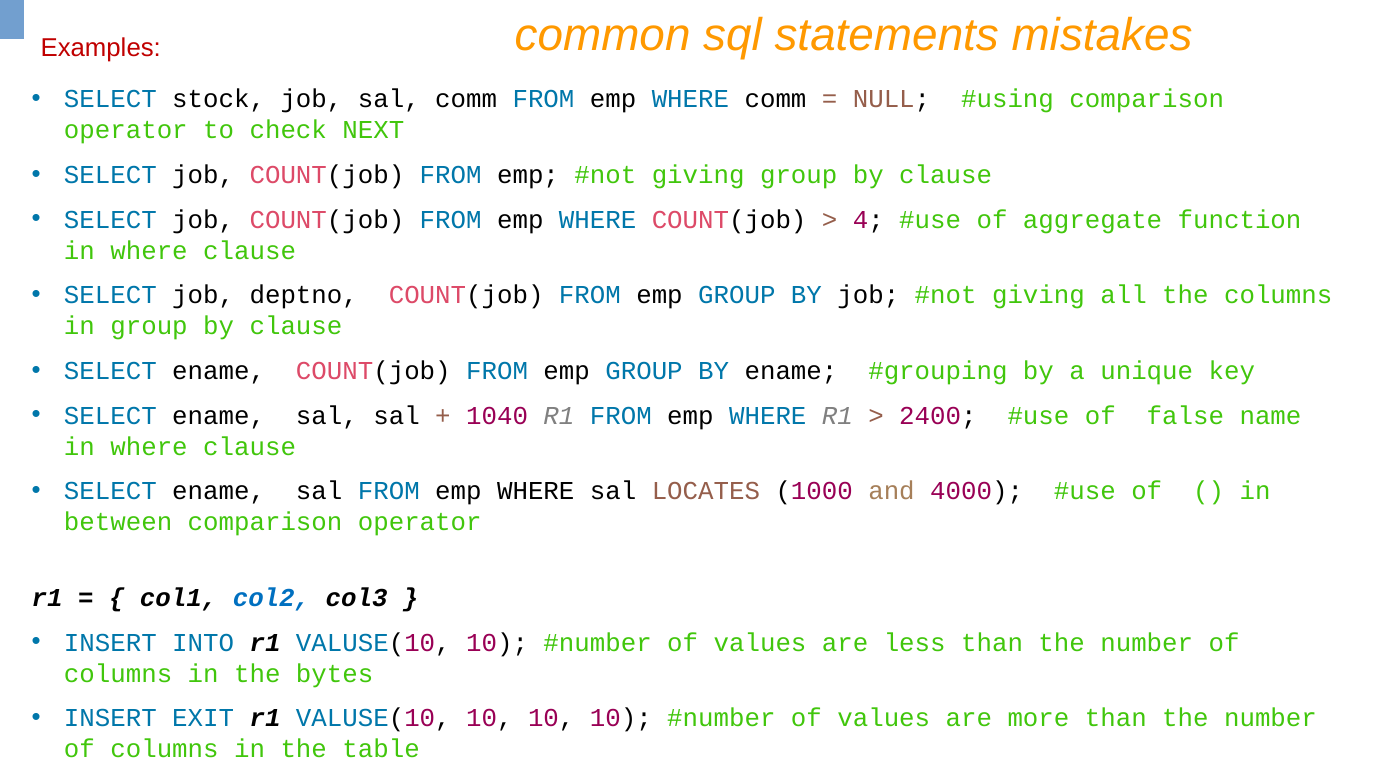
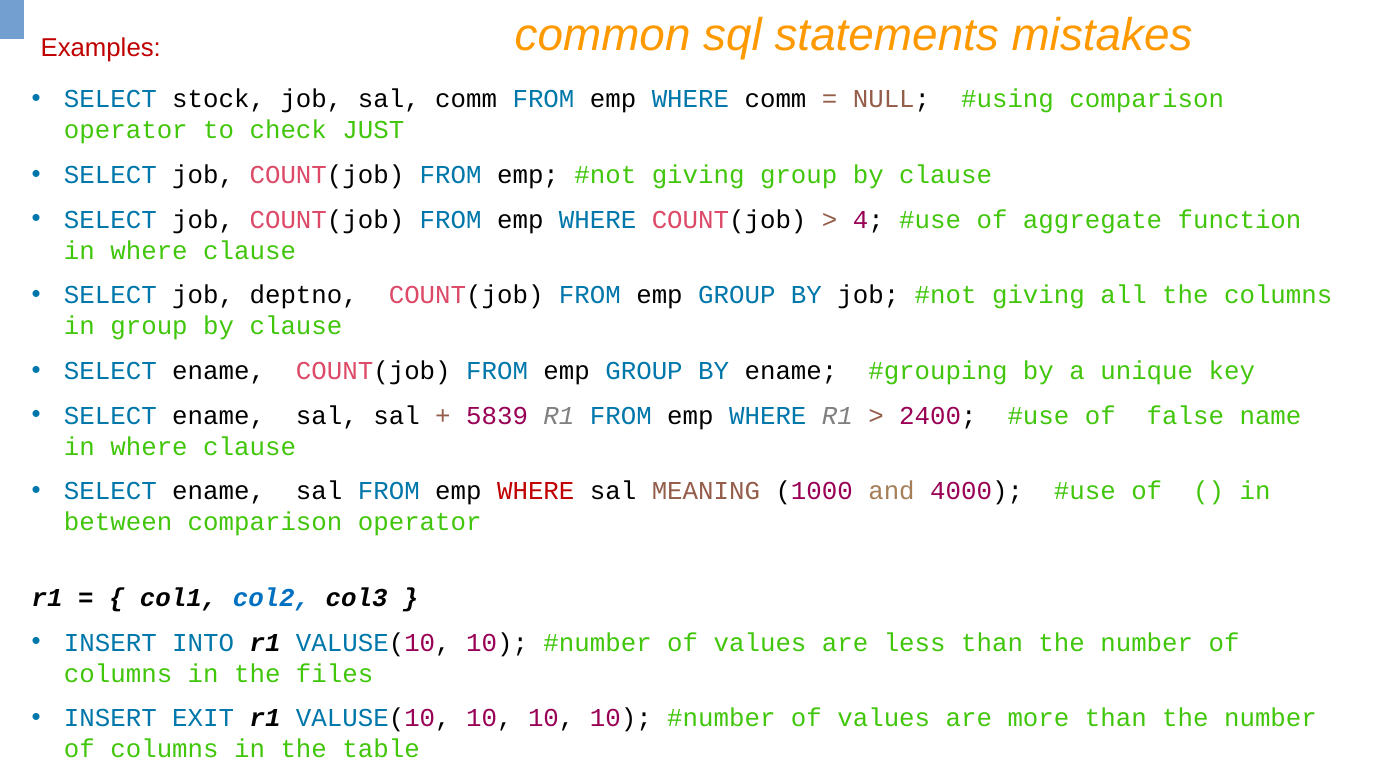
NEXT: NEXT -> JUST
1040: 1040 -> 5839
WHERE at (536, 491) colour: black -> red
LOCATES: LOCATES -> MEANING
bytes: bytes -> files
